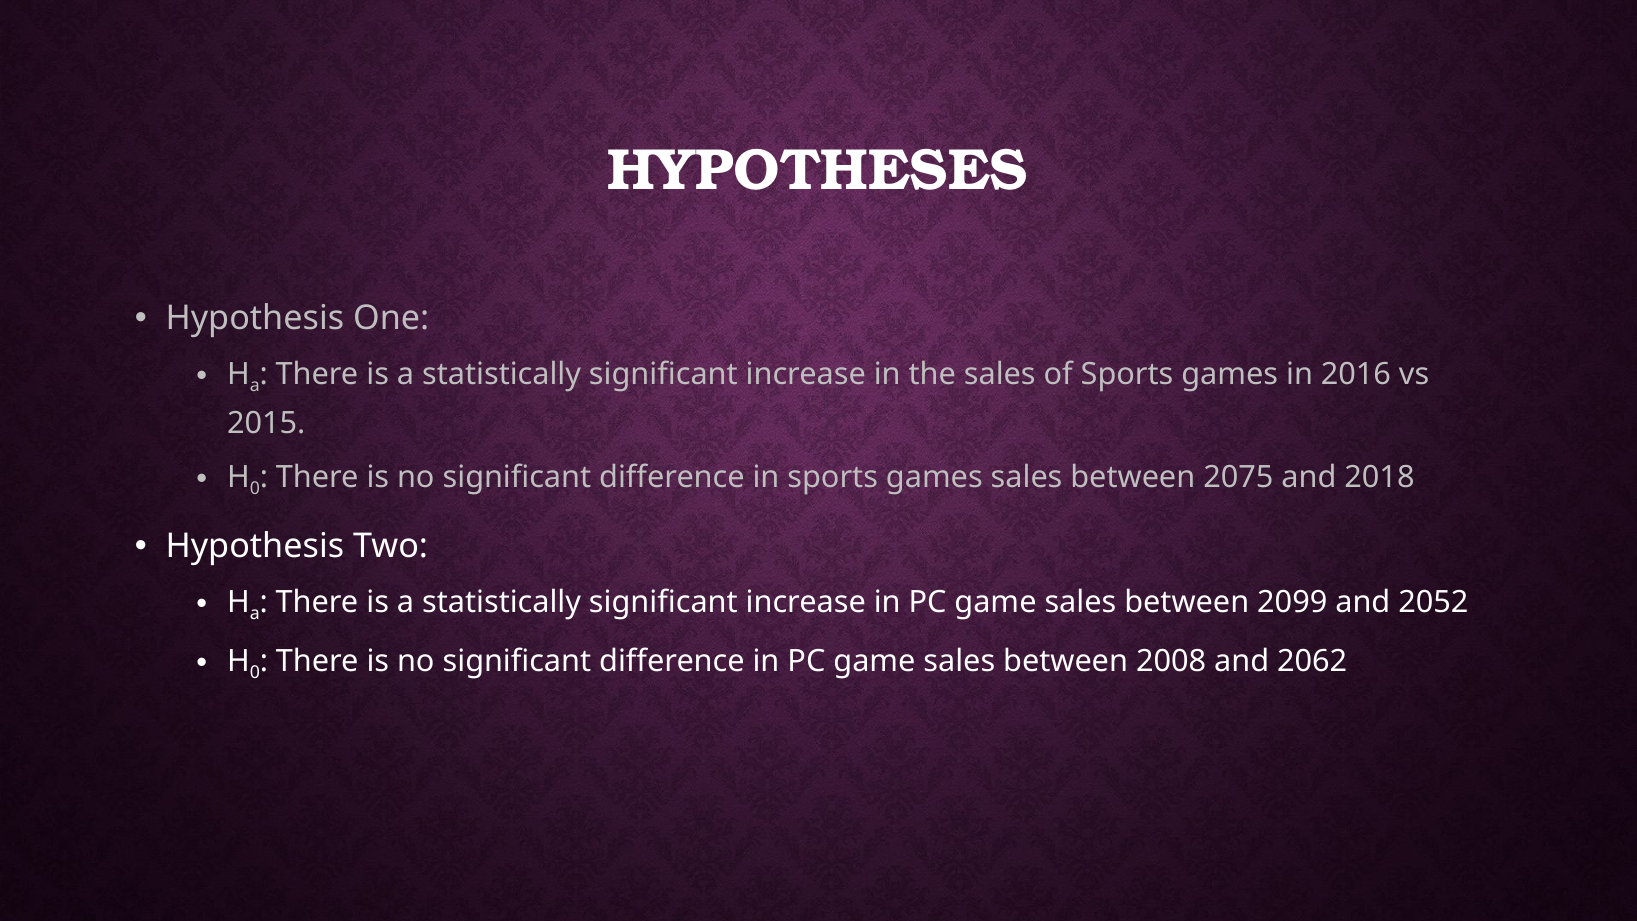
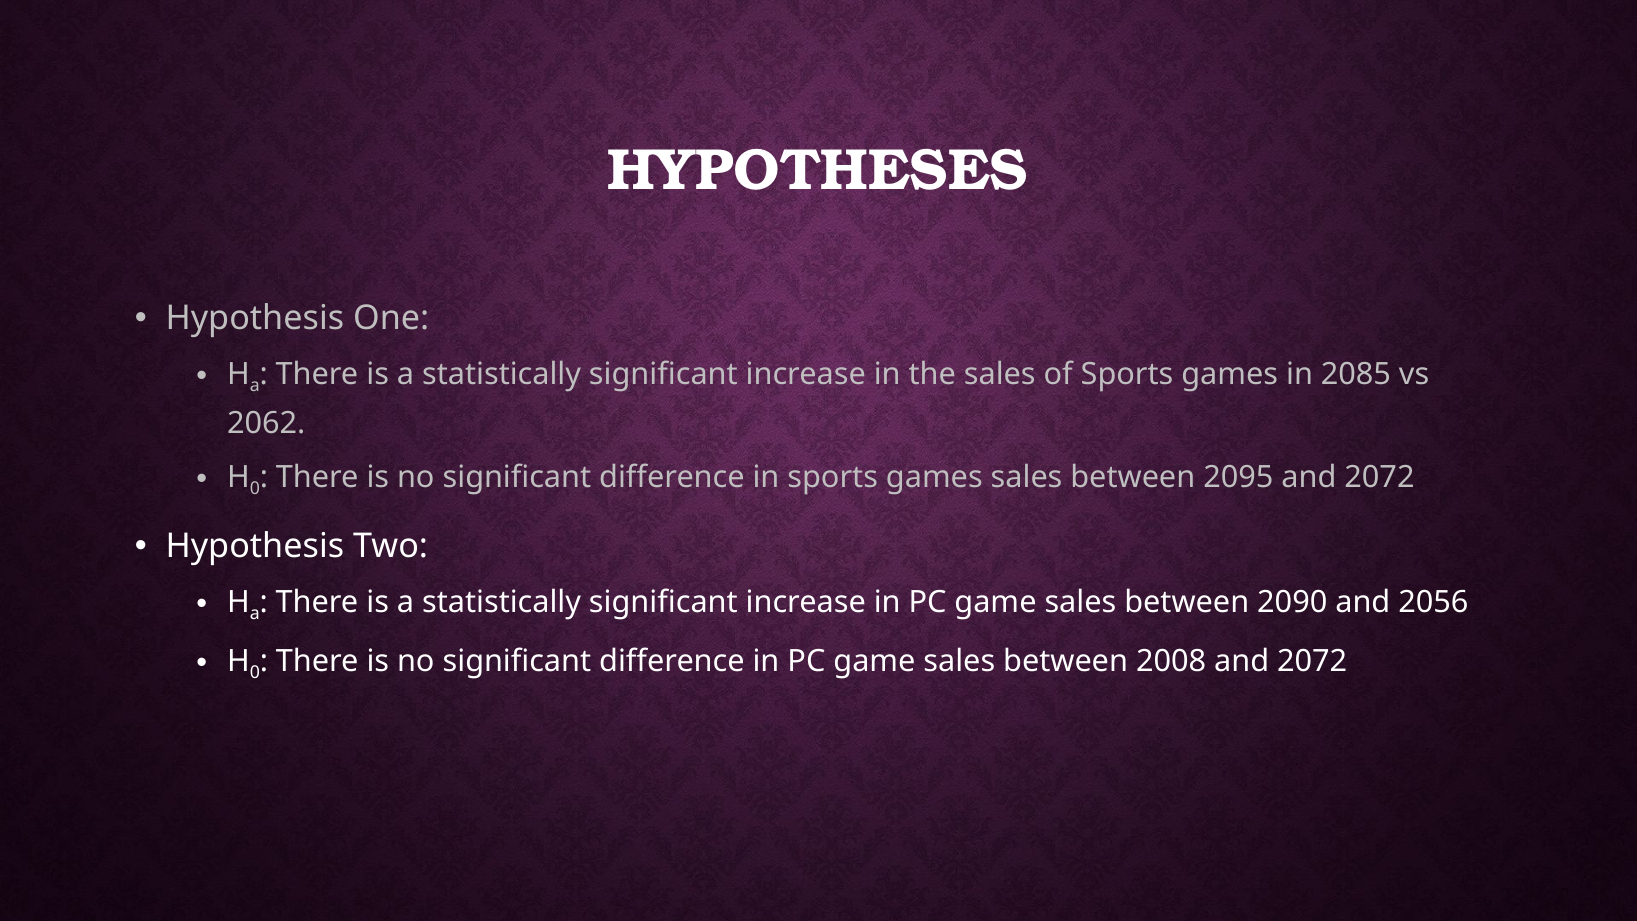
2016: 2016 -> 2085
2015: 2015 -> 2062
2075: 2075 -> 2095
2018 at (1379, 477): 2018 -> 2072
2099: 2099 -> 2090
2052: 2052 -> 2056
2008 and 2062: 2062 -> 2072
